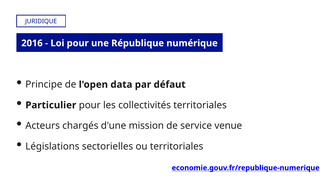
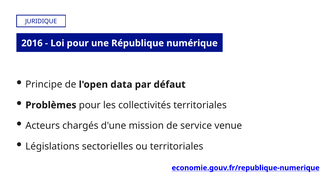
Particulier: Particulier -> Problèmes
